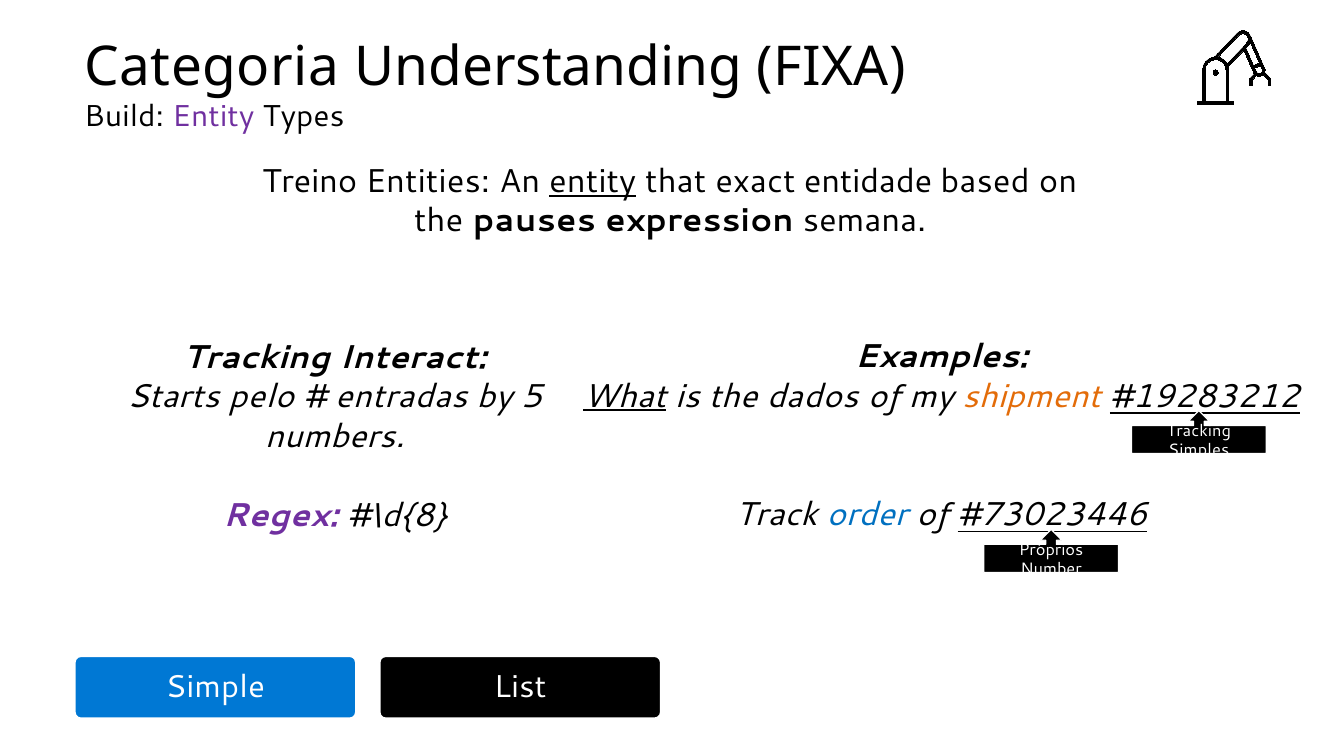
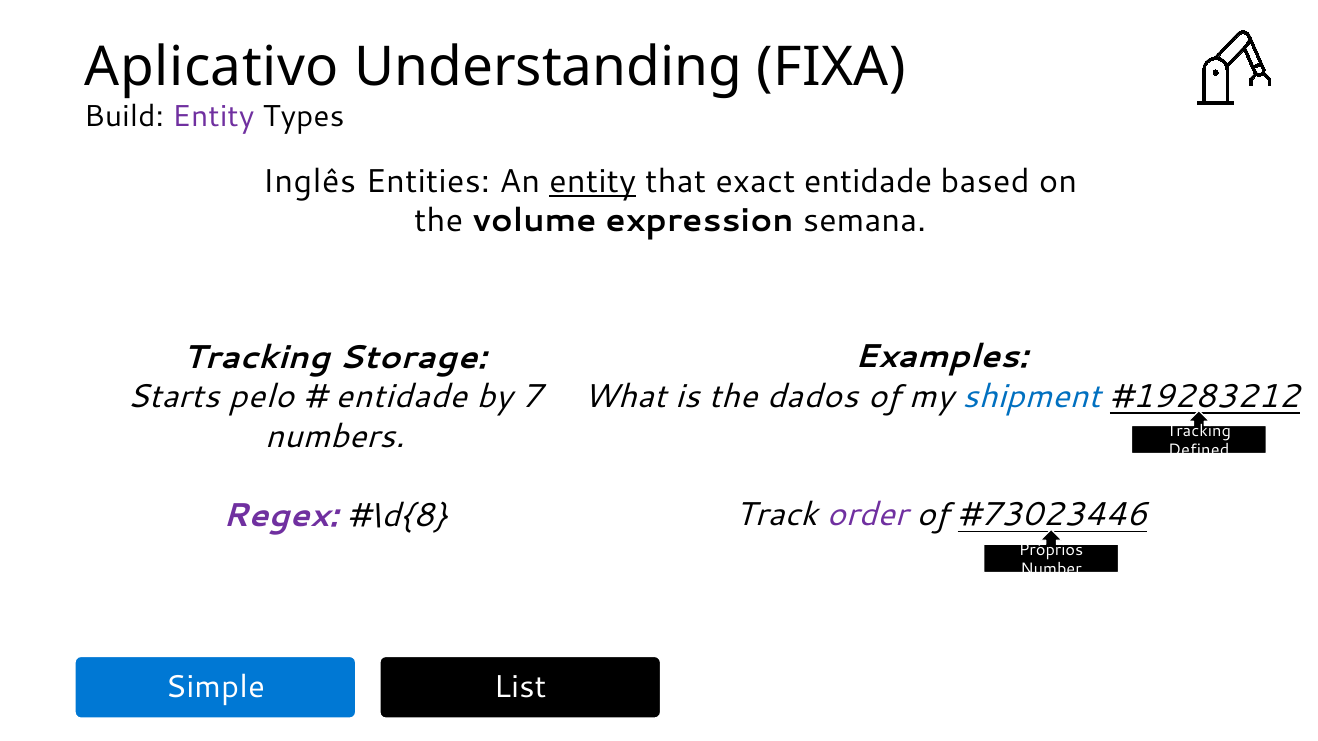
Categoria: Categoria -> Aplicativo
Treino: Treino -> Inglês
pauses: pauses -> volume
Interact: Interact -> Storage
What underline: present -> none
shipment colour: orange -> blue
entradas at (401, 397): entradas -> entidade
5: 5 -> 7
Simples: Simples -> Defined
order colour: blue -> purple
